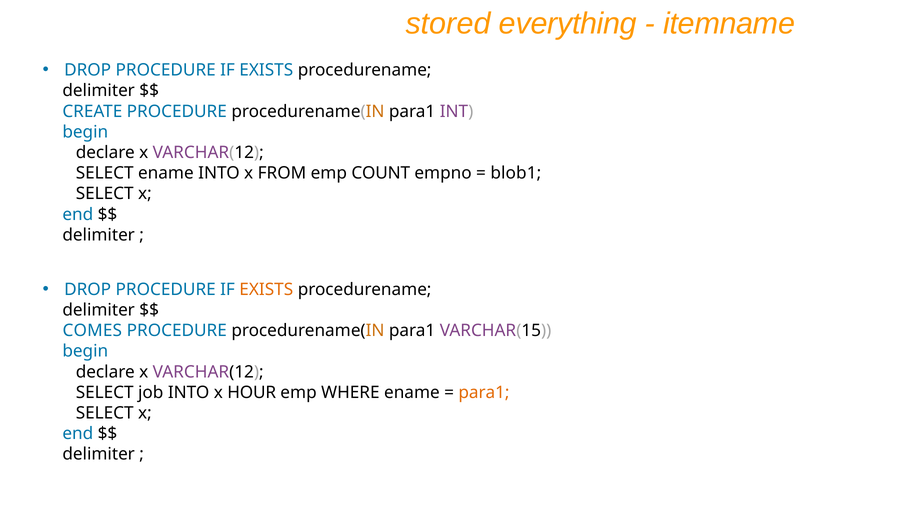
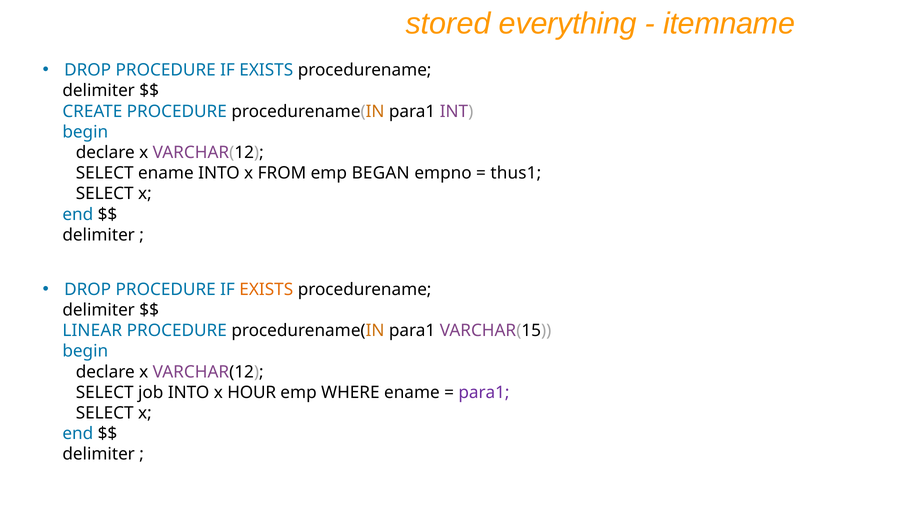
COUNT: COUNT -> BEGAN
blob1: blob1 -> thus1
COMES: COMES -> LINEAR
para1 at (484, 393) colour: orange -> purple
